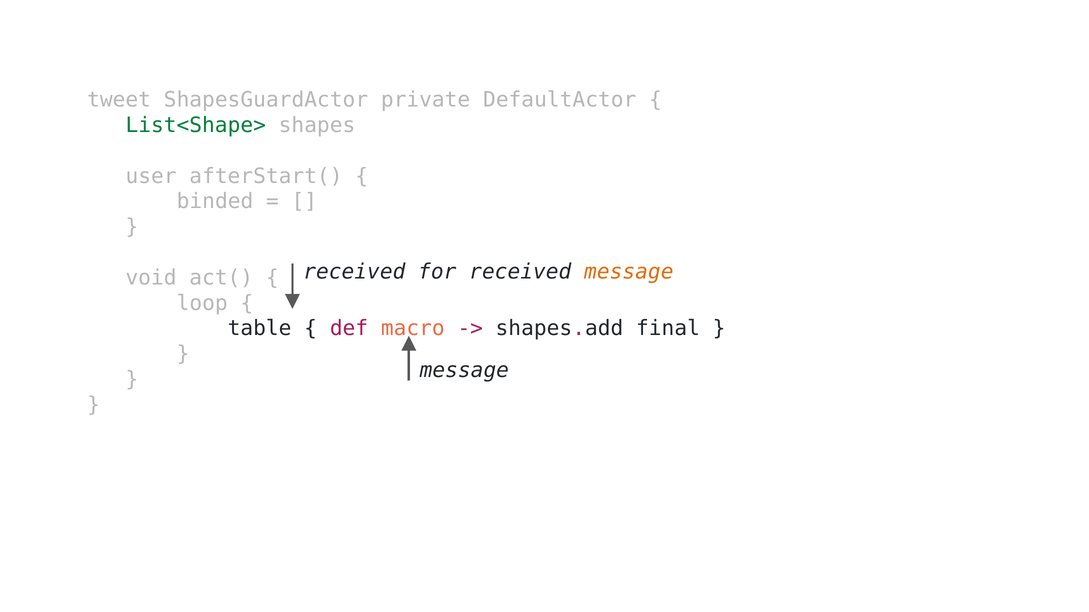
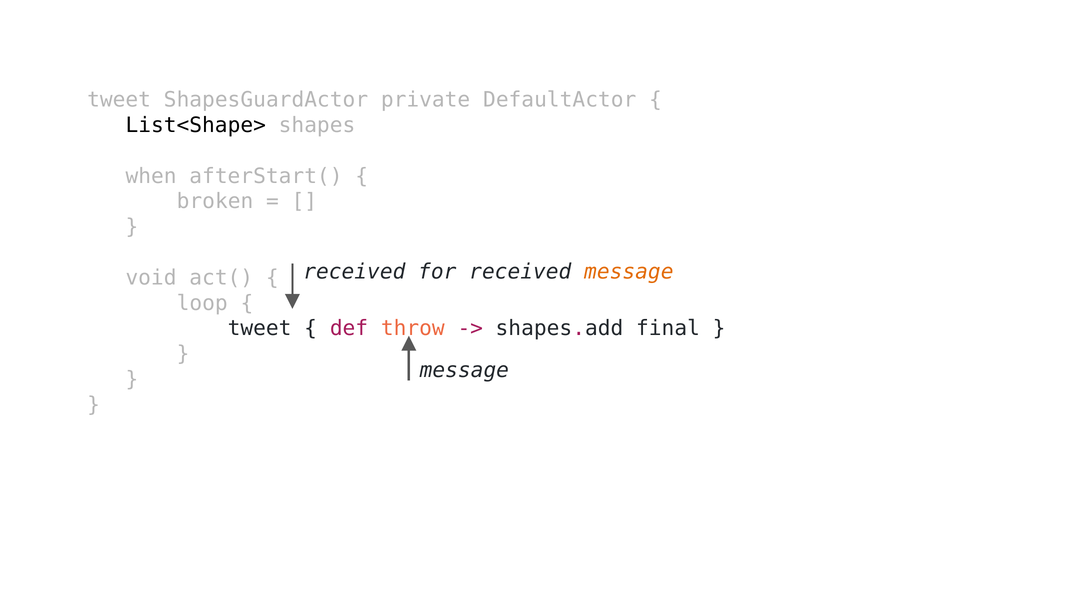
List<Shape> colour: green -> black
user: user -> when
binded: binded -> broken
table at (260, 329): table -> tweet
macro: macro -> throw
